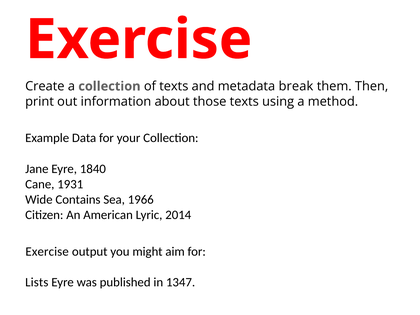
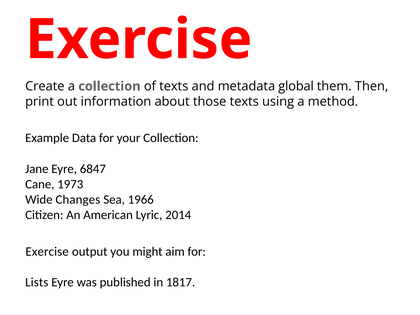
break: break -> global
1840: 1840 -> 6847
1931: 1931 -> 1973
Contains: Contains -> Changes
1347: 1347 -> 1817
